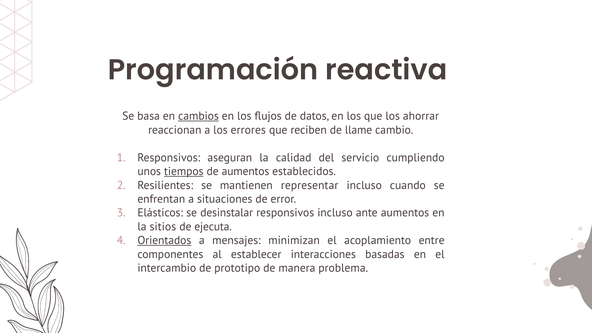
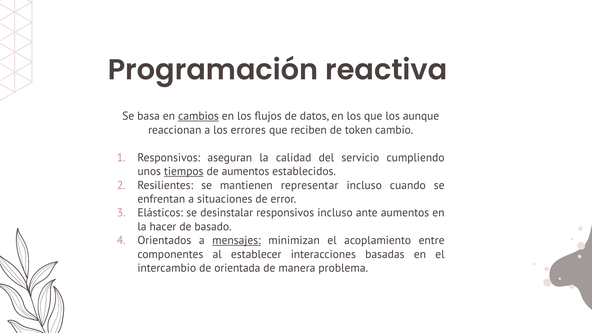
ahorrar: ahorrar -> aunque
llame: llame -> token
sitios: sitios -> hacer
ejecuta: ejecuta -> basado
Orientados underline: present -> none
mensajes underline: none -> present
prototipo: prototipo -> orientada
